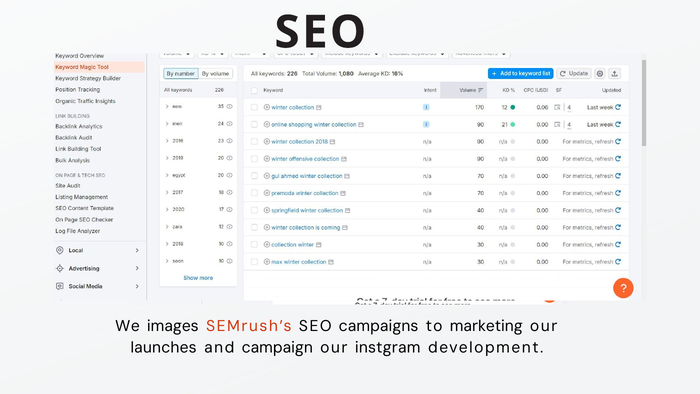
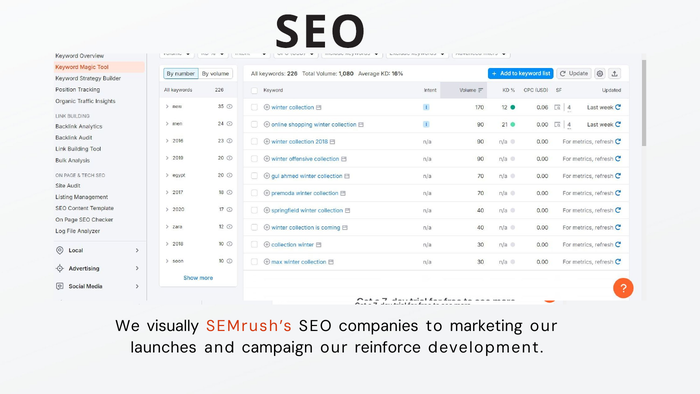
images: images -> visually
campaigns: campaigns -> companies
instgram: instgram -> reinforce
